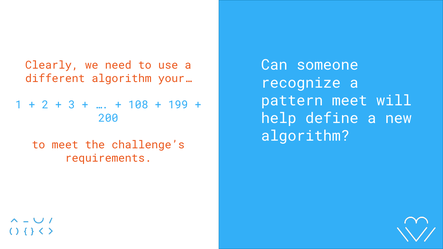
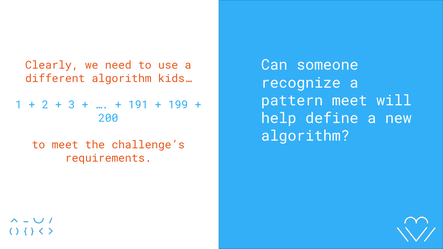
your…: your… -> kids…
108: 108 -> 191
